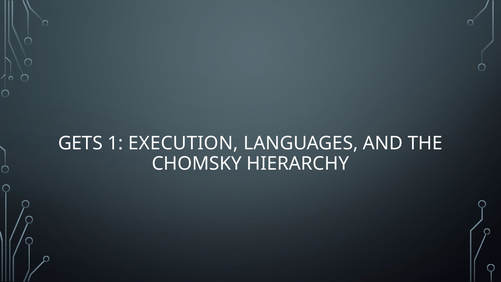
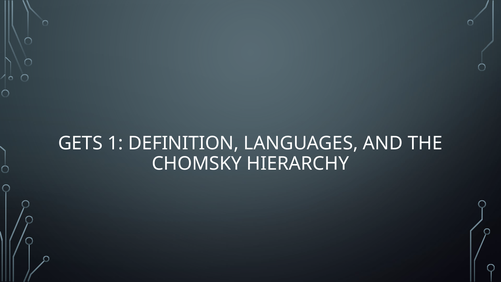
EXECUTION: EXECUTION -> DEFINITION
